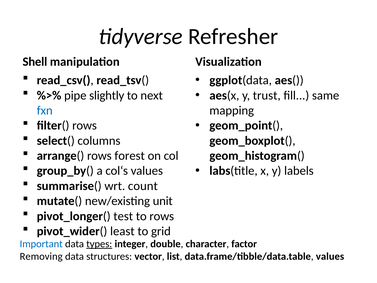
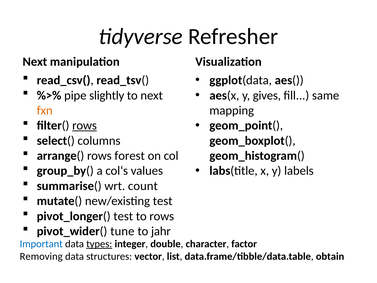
Shell at (35, 62): Shell -> Next
trust: trust -> gives
fxn colour: blue -> orange
rows at (85, 125) underline: none -> present
new/existing unit: unit -> test
least: least -> tune
grid: grid -> jahr
data.frame/tibble/data.table values: values -> obtain
